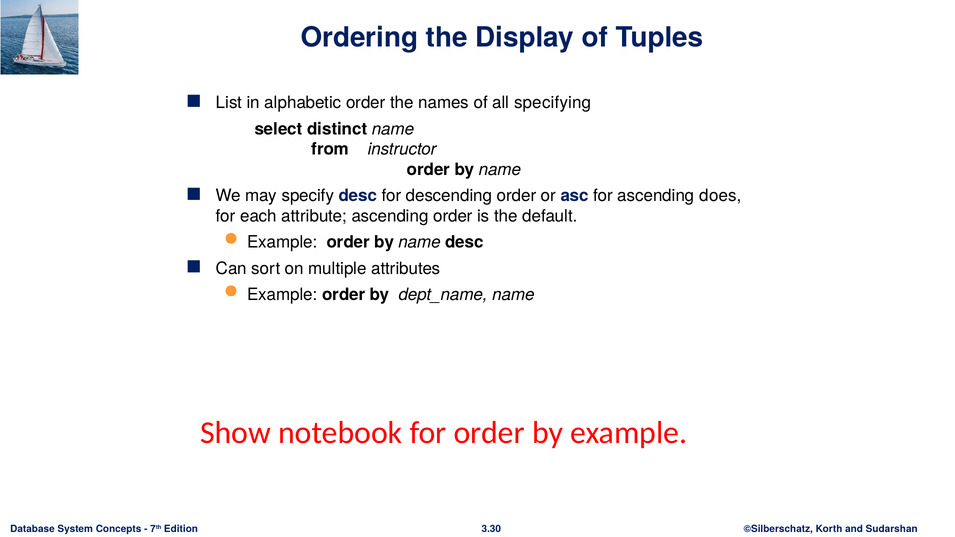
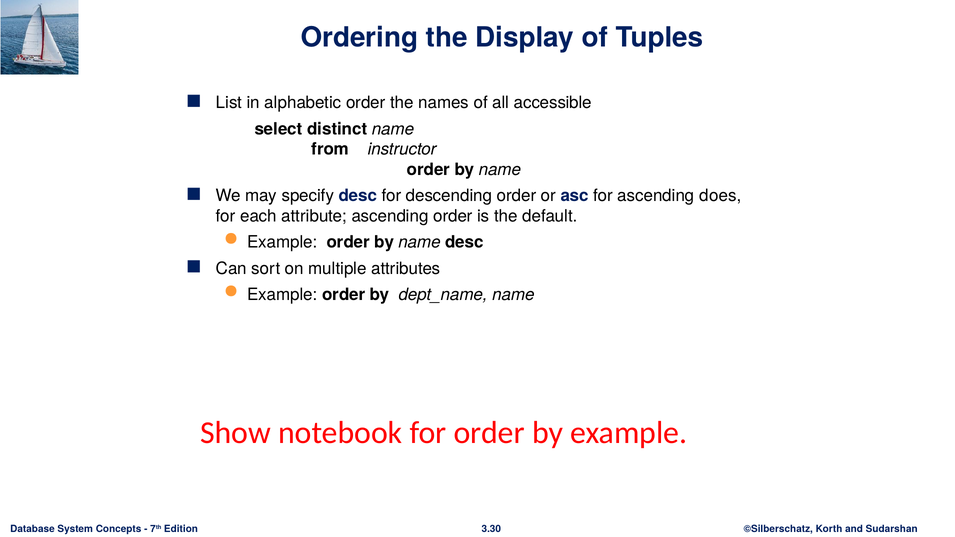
specifying: specifying -> accessible
